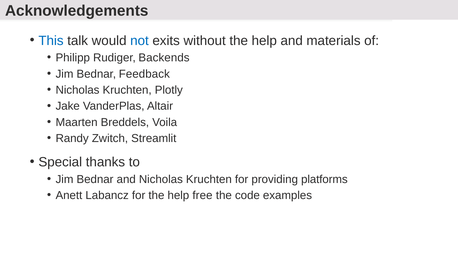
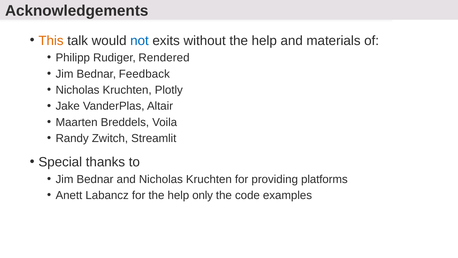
This colour: blue -> orange
Backends: Backends -> Rendered
free: free -> only
